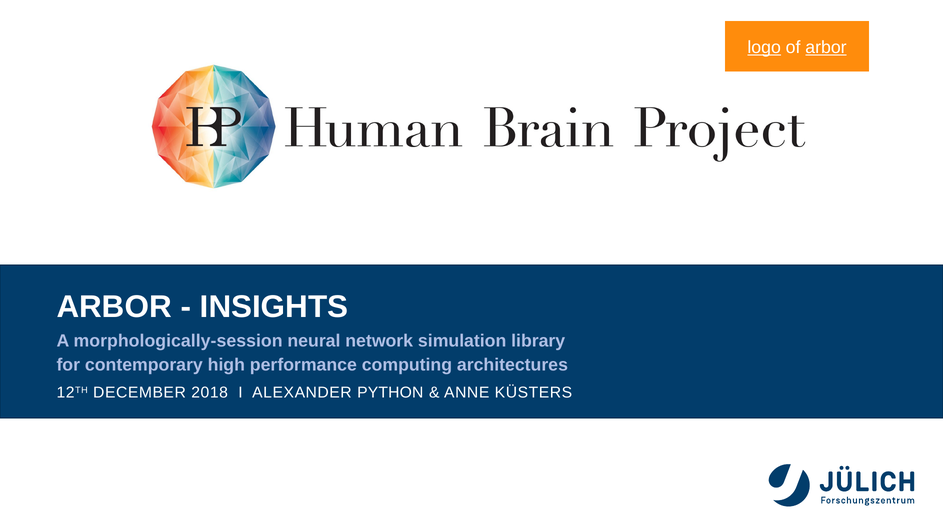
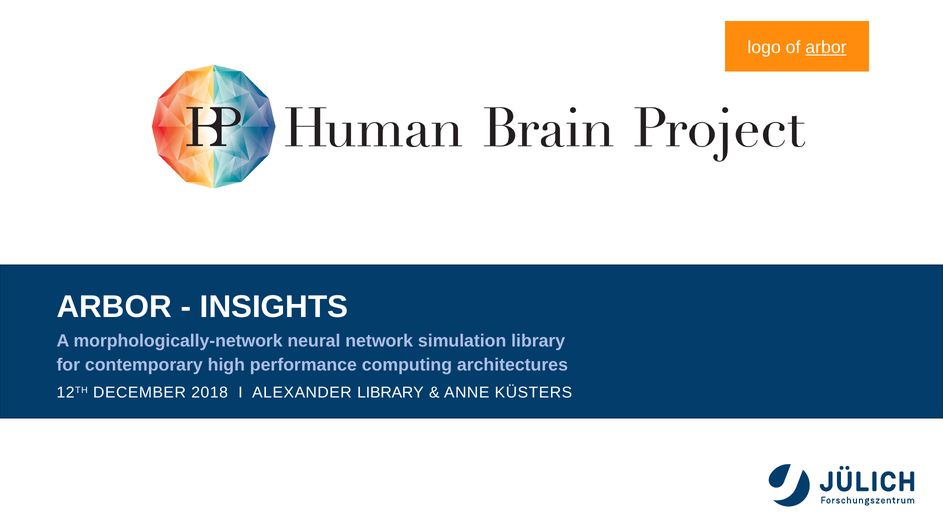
logo underline: present -> none
morphologically-session: morphologically-session -> morphologically-network
ALEXANDER PYTHON: PYTHON -> LIBRARY
